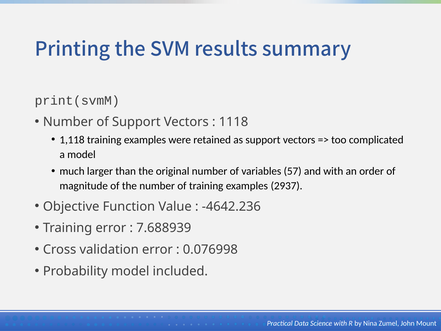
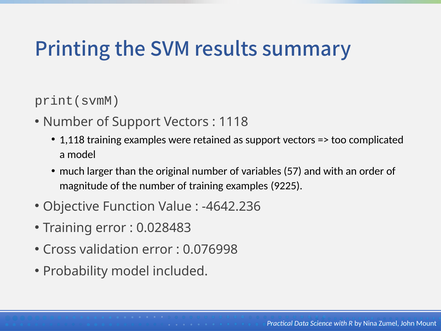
2937: 2937 -> 9225
7.688939: 7.688939 -> 0.028483
